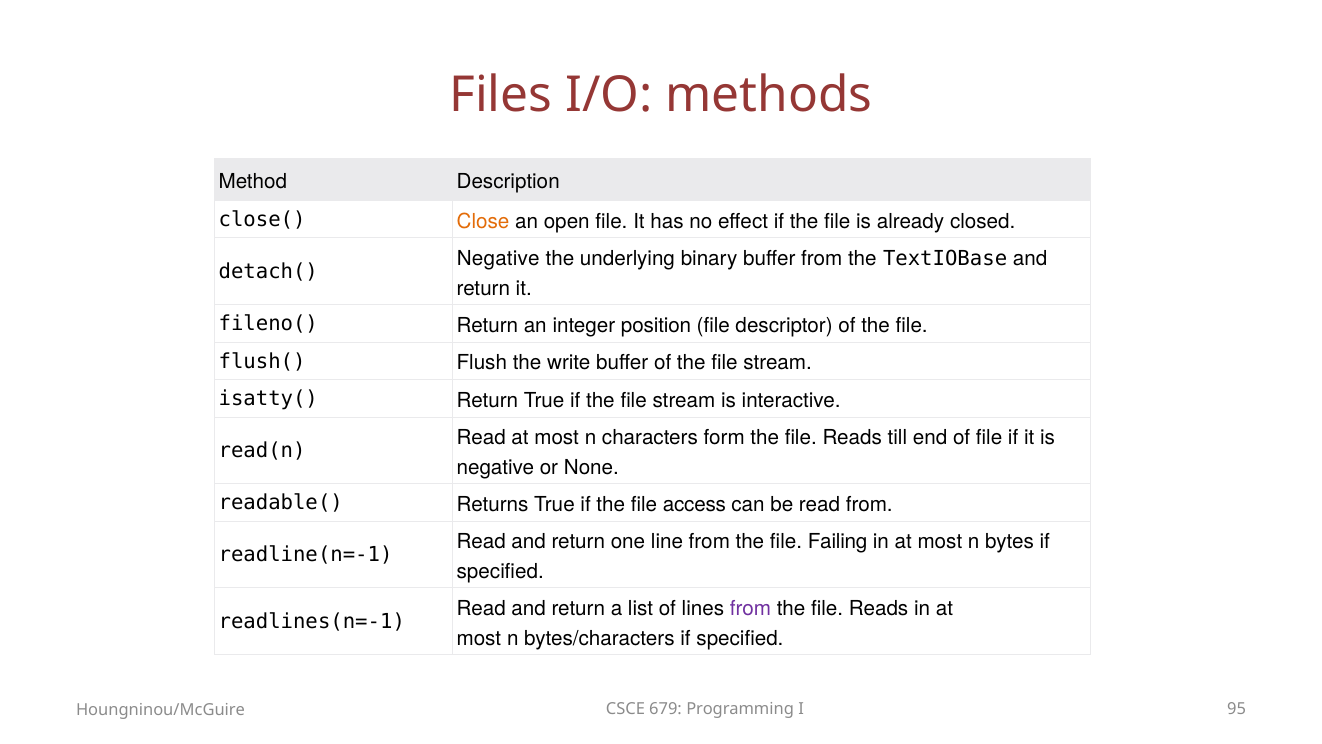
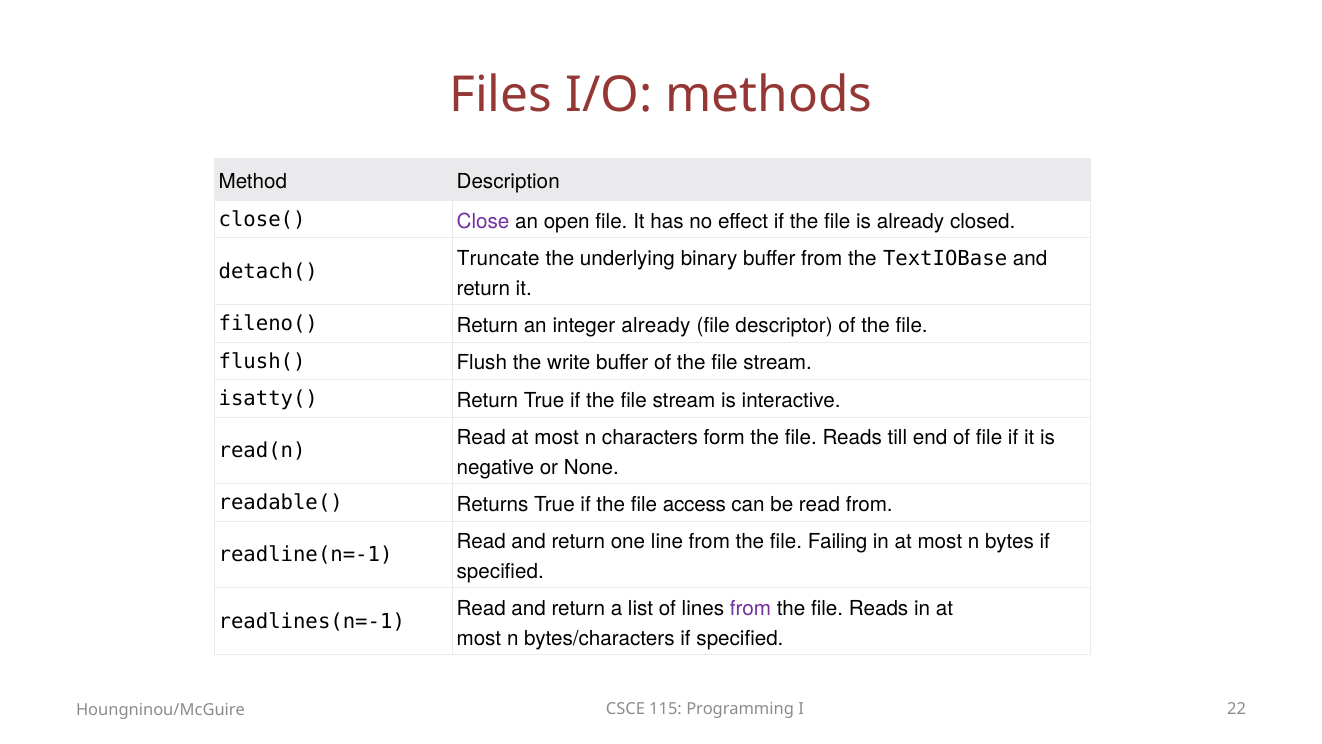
Close colour: orange -> purple
Negative at (498, 259): Negative -> Truncate
integer position: position -> already
679: 679 -> 115
95: 95 -> 22
